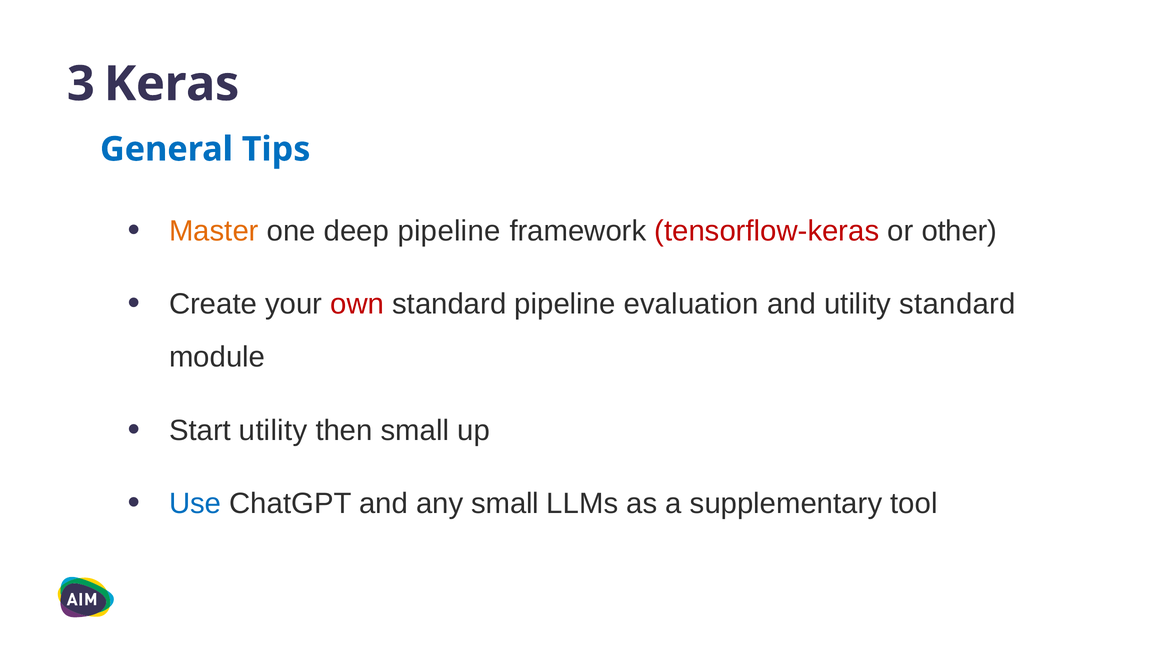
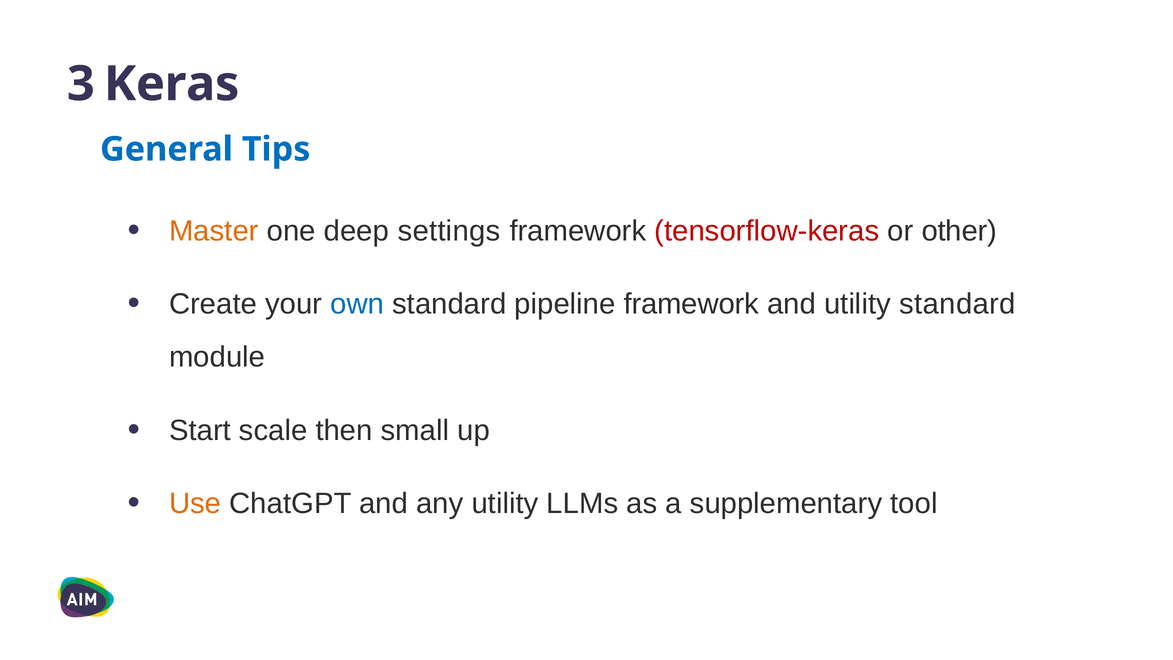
deep pipeline: pipeline -> settings
own colour: red -> blue
pipeline evaluation: evaluation -> framework
Start utility: utility -> scale
Use colour: blue -> orange
any small: small -> utility
